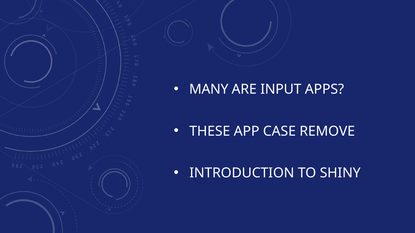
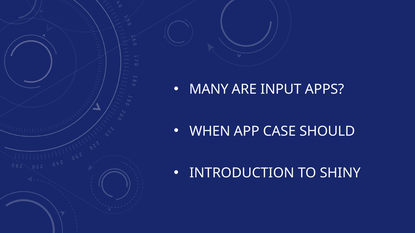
THESE: THESE -> WHEN
REMOVE: REMOVE -> SHOULD
